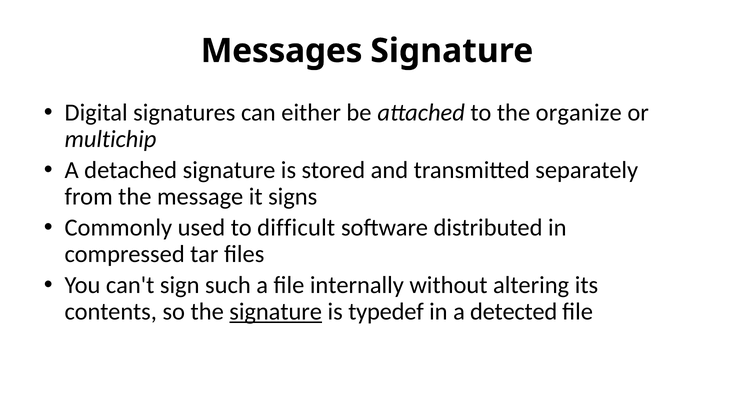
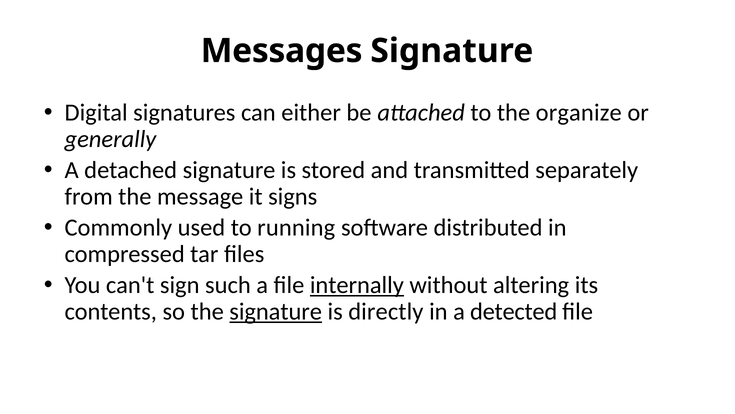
multichip: multichip -> generally
difficult: difficult -> running
internally underline: none -> present
typedef: typedef -> directly
